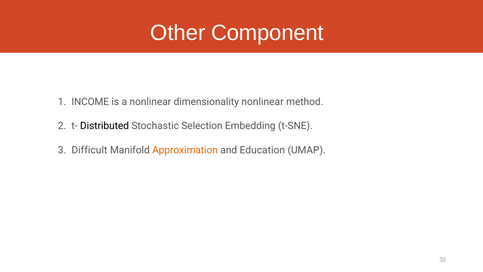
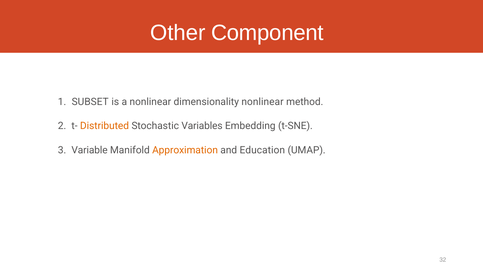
INCOME: INCOME -> SUBSET
Distributed colour: black -> orange
Selection: Selection -> Variables
Difficult: Difficult -> Variable
